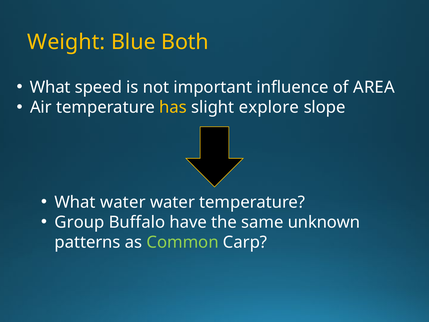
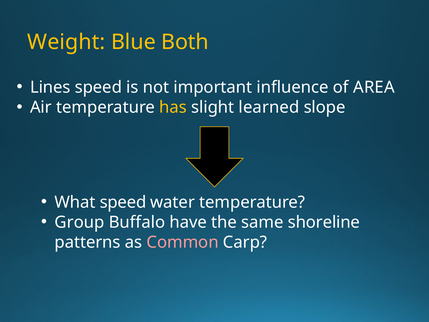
What at (50, 87): What -> Lines
explore: explore -> learned
What water: water -> speed
unknown: unknown -> shoreline
Common colour: light green -> pink
